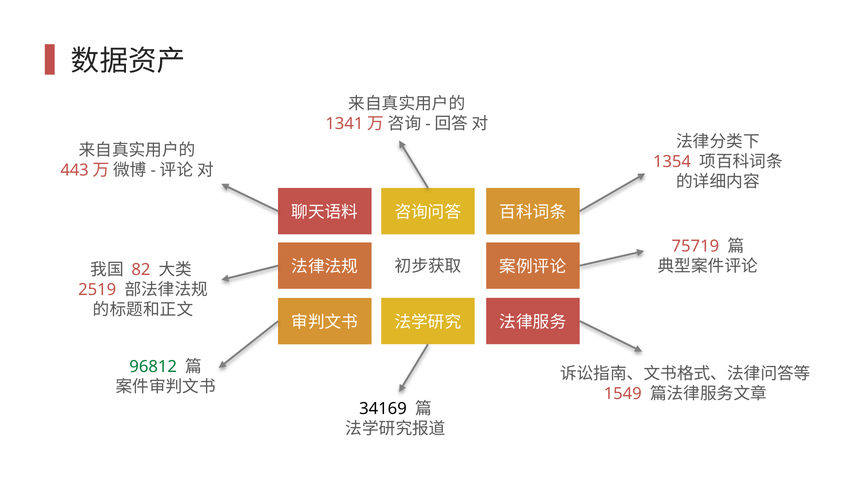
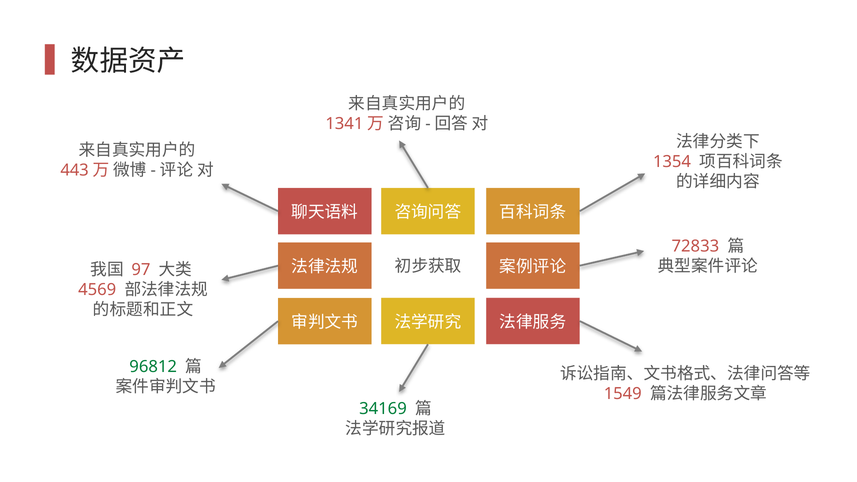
75719: 75719 -> 72833
82: 82 -> 97
2519: 2519 -> 4569
34169 colour: black -> green
